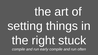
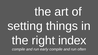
stuck: stuck -> index
